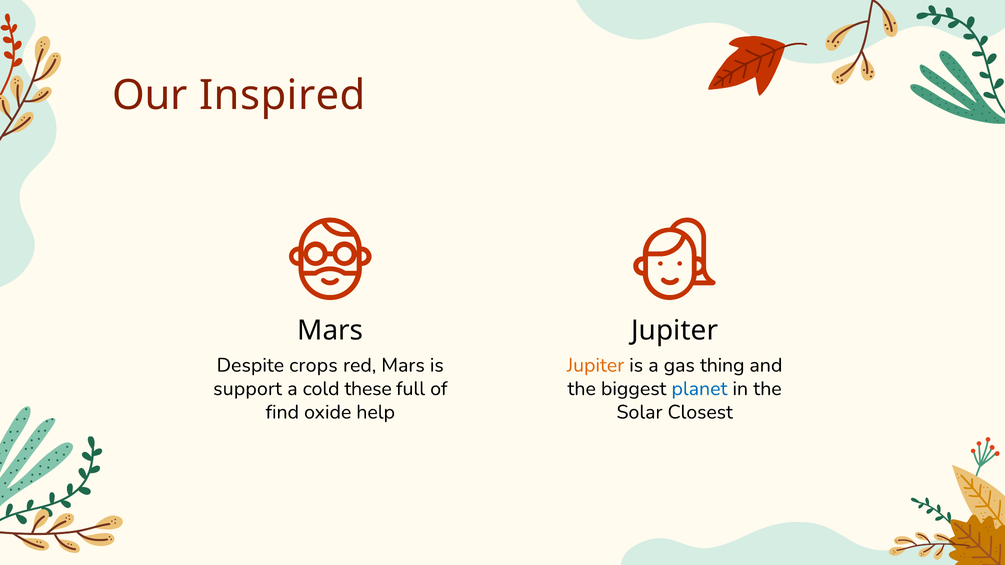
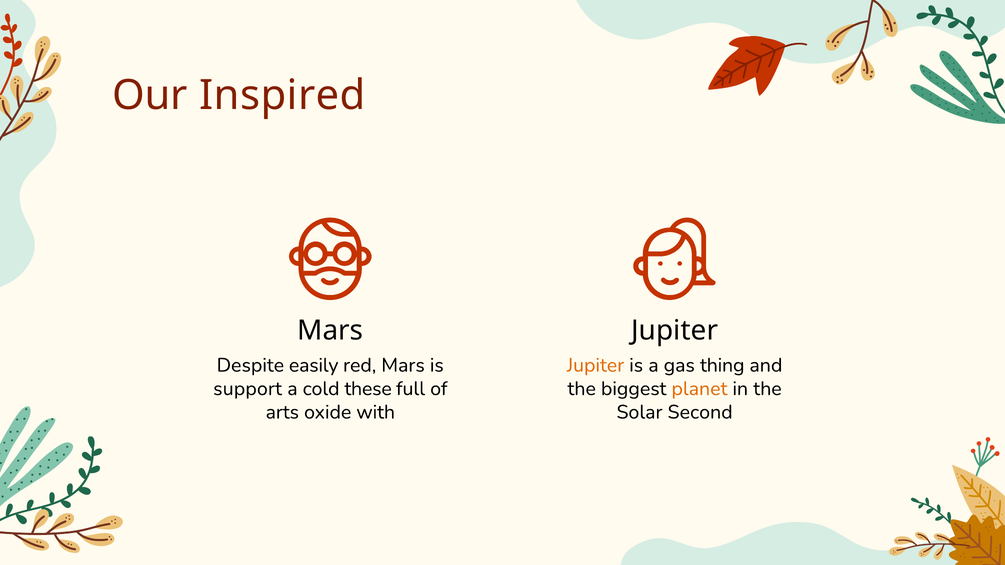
crops: crops -> easily
planet colour: blue -> orange
find: find -> arts
help: help -> with
Closest: Closest -> Second
